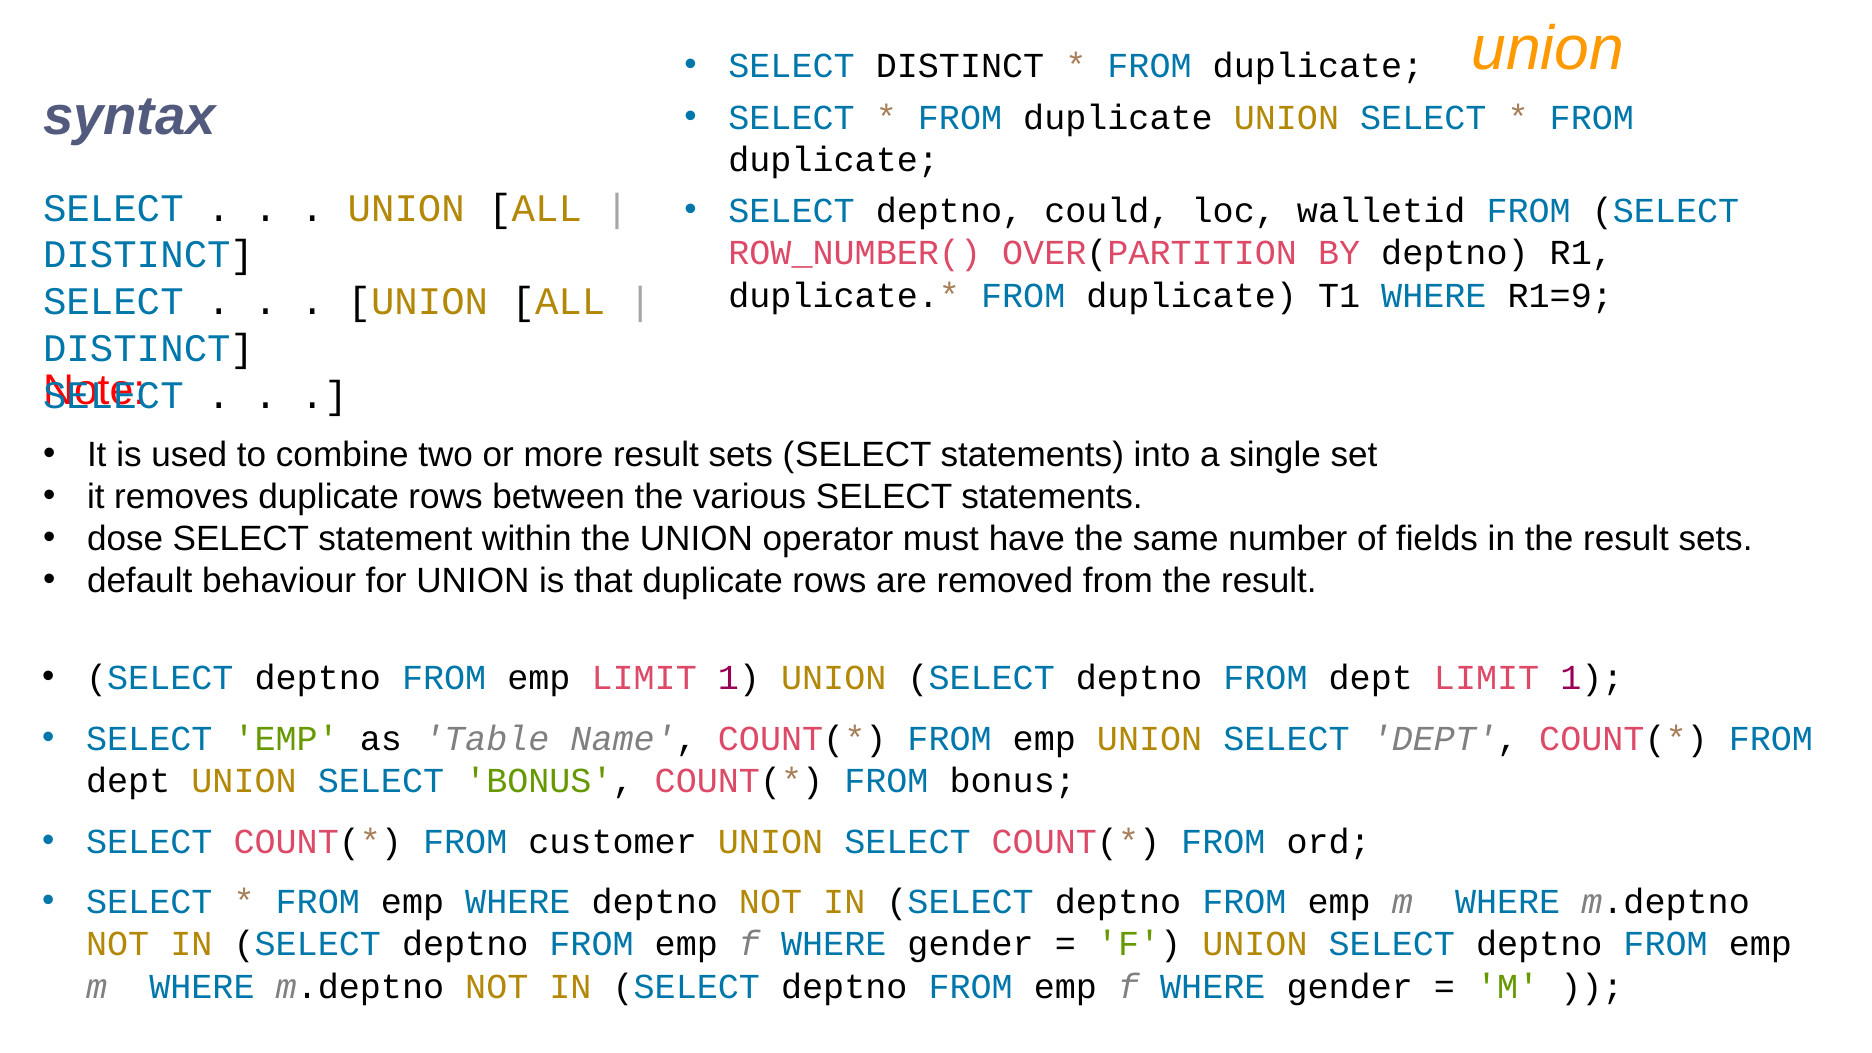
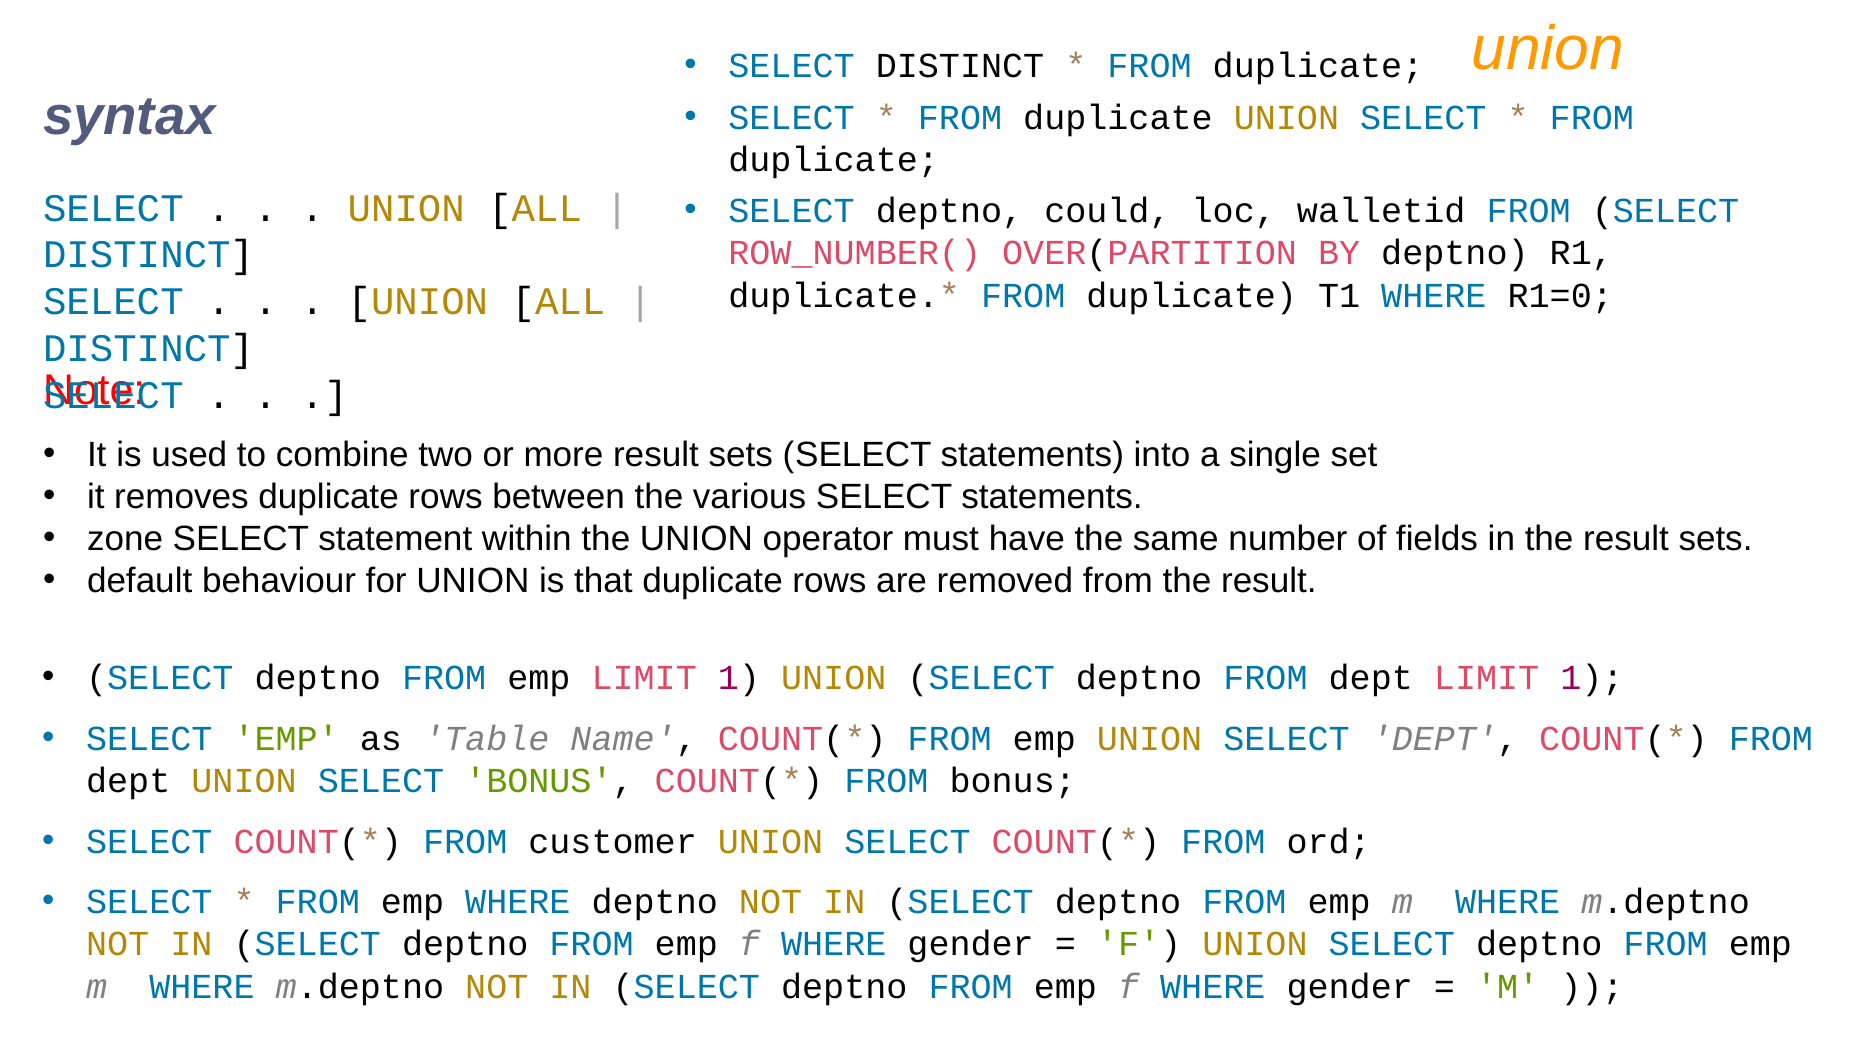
R1=9: R1=9 -> R1=0
dose: dose -> zone
